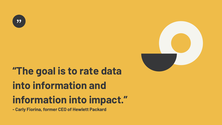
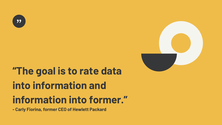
into impact: impact -> former
